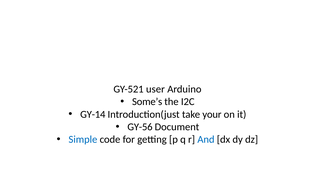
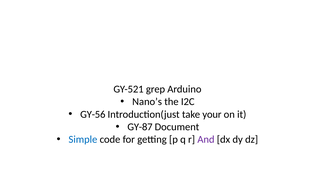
user: user -> grep
Some’s: Some’s -> Nano’s
GY-14: GY-14 -> GY-56
GY-56: GY-56 -> GY-87
And colour: blue -> purple
